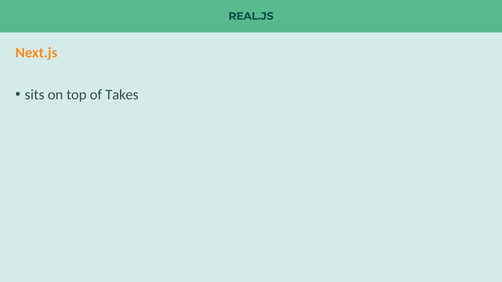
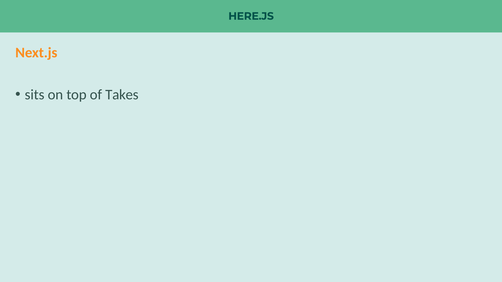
REAL.JS: REAL.JS -> HERE.JS
